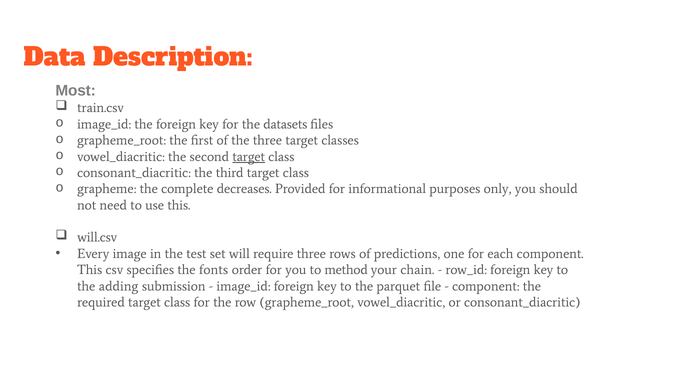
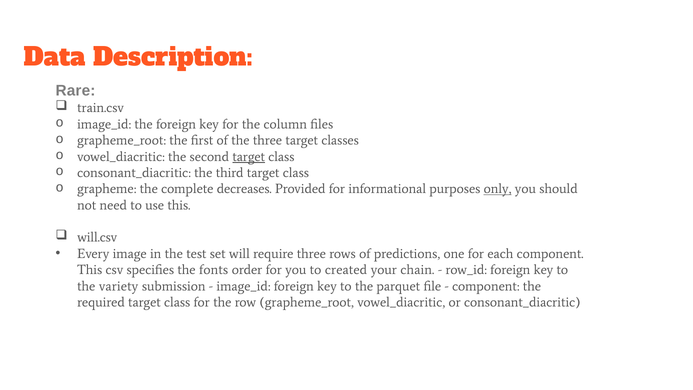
Most: Most -> Rare
datasets: datasets -> column
only underline: none -> present
method: method -> created
adding: adding -> variety
